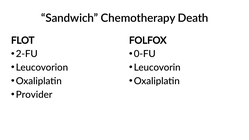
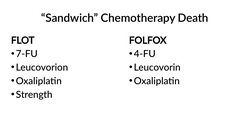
2-FU: 2-FU -> 7-FU
0-FU: 0-FU -> 4-FU
Provider: Provider -> Strength
